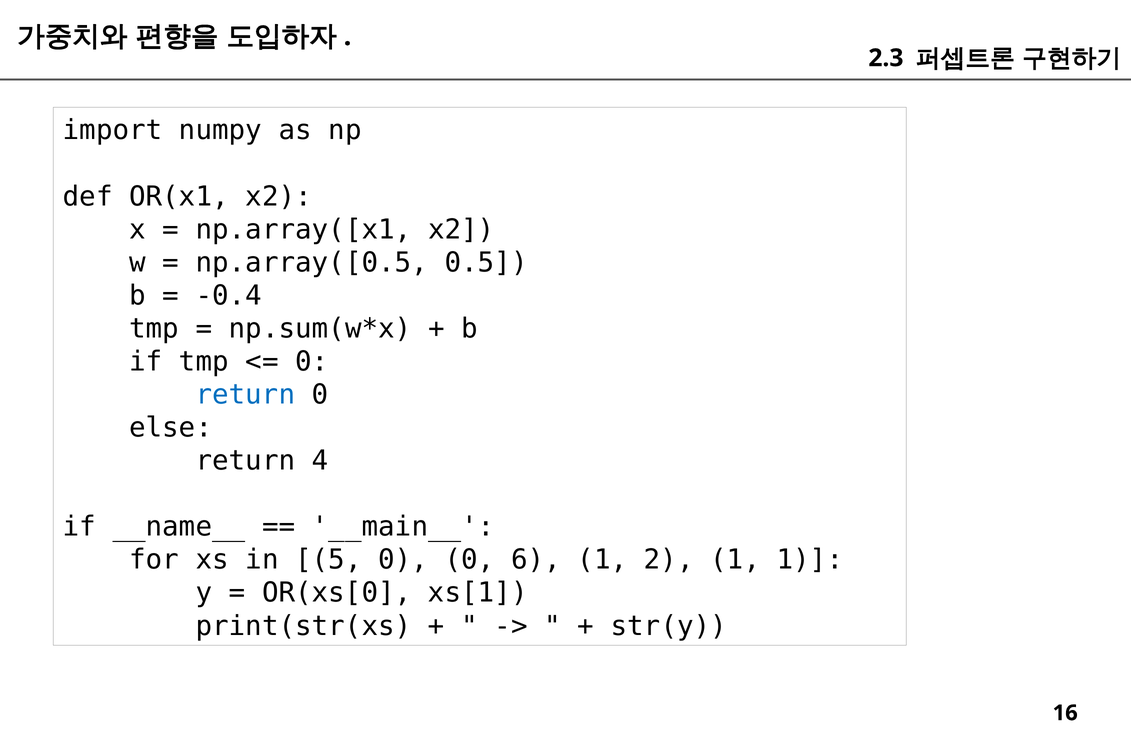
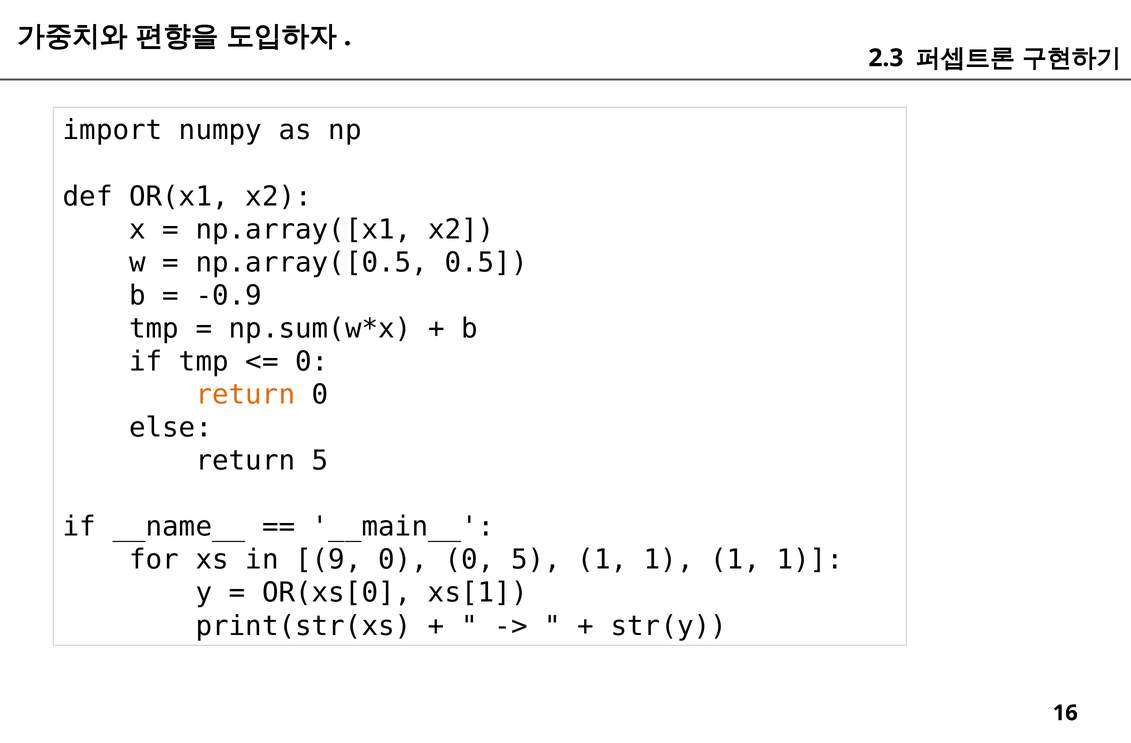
-0.4: -0.4 -> -0.9
return at (245, 395) colour: blue -> orange
return 4: 4 -> 5
5: 5 -> 9
0 6: 6 -> 5
2 at (669, 560): 2 -> 1
